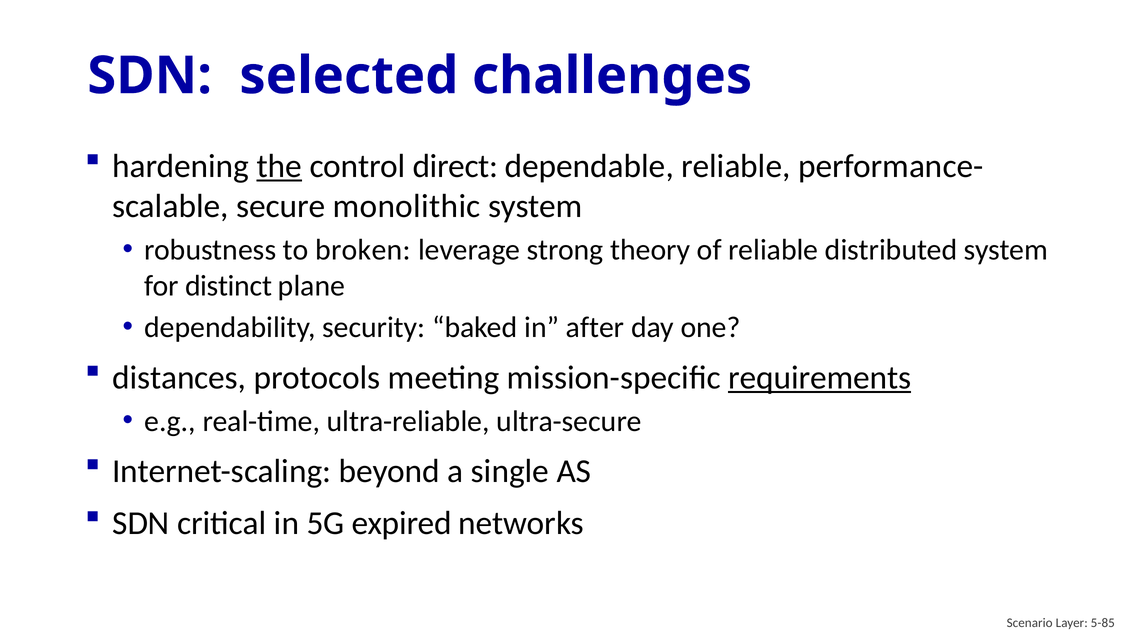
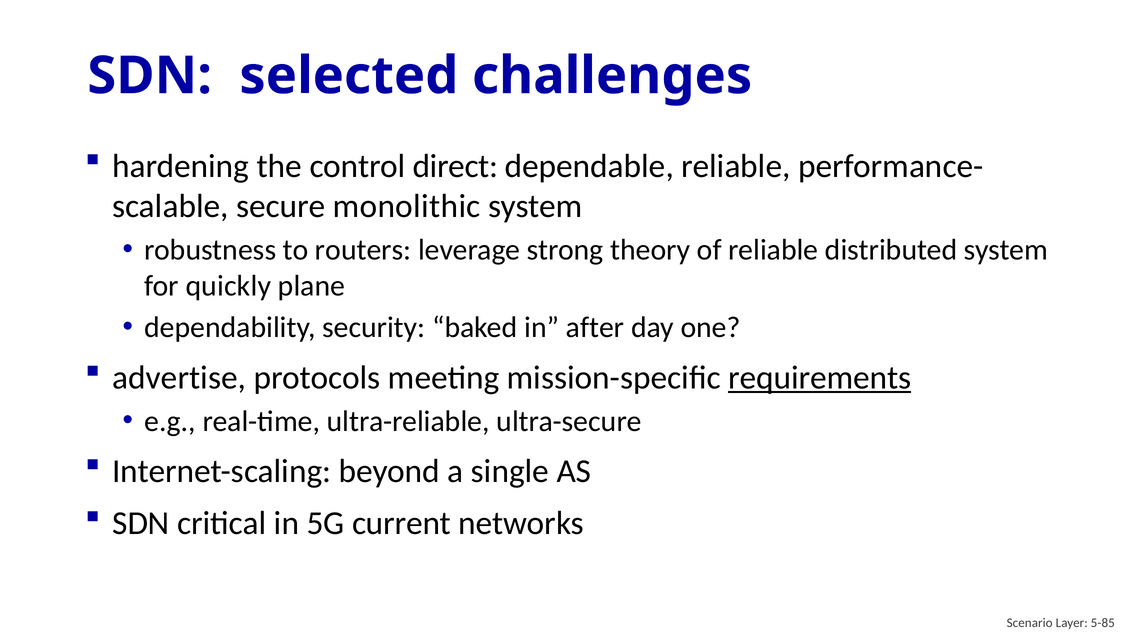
the underline: present -> none
broken: broken -> routers
distinct: distinct -> quickly
distances: distances -> advertise
expired: expired -> current
